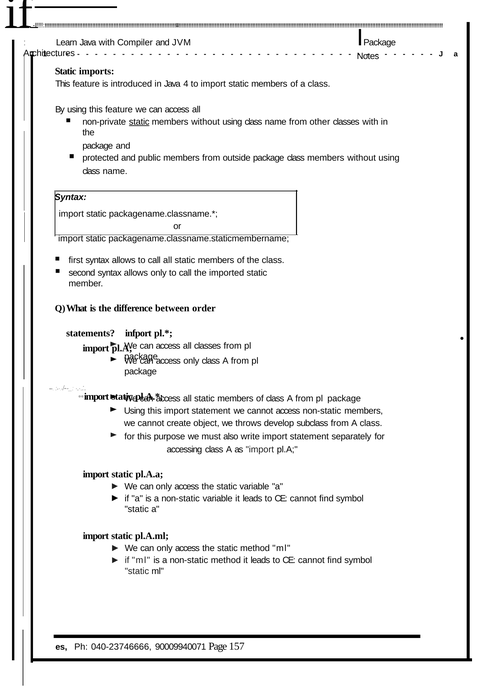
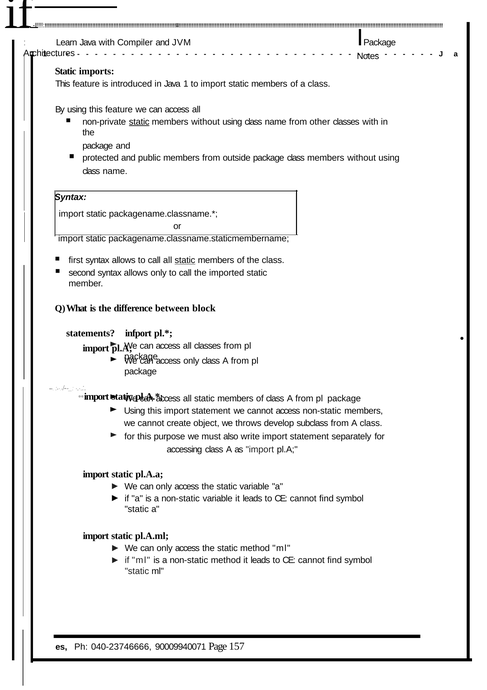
Java 4: 4 -> 1
static at (185, 260) underline: none -> present
order: order -> block
